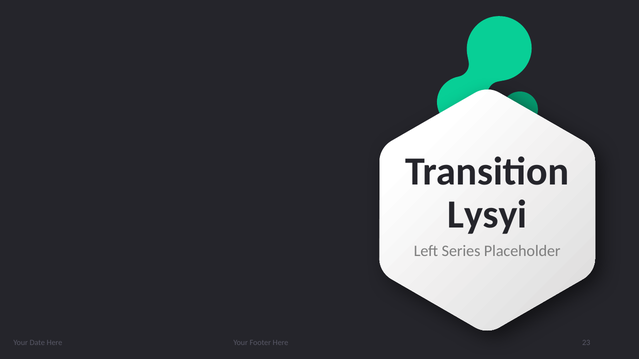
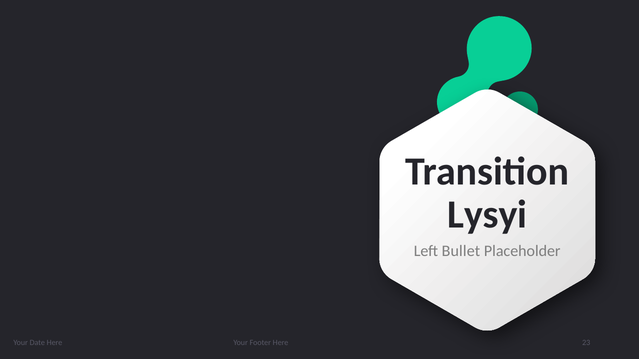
Series: Series -> Bullet
